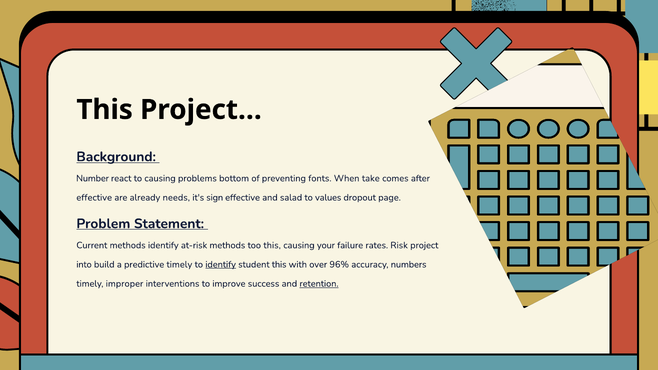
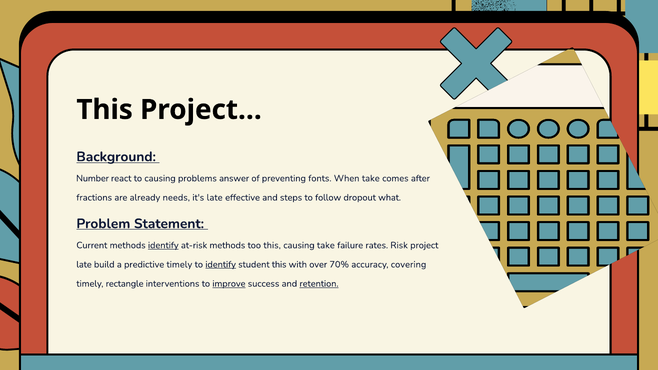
bottom: bottom -> answer
effective at (94, 198): effective -> fractions
it's sign: sign -> late
salad: salad -> steps
values: values -> follow
page: page -> what
identify at (163, 245) underline: none -> present
causing your: your -> take
into at (84, 265): into -> late
96%: 96% -> 70%
numbers: numbers -> covering
improper: improper -> rectangle
improve underline: none -> present
